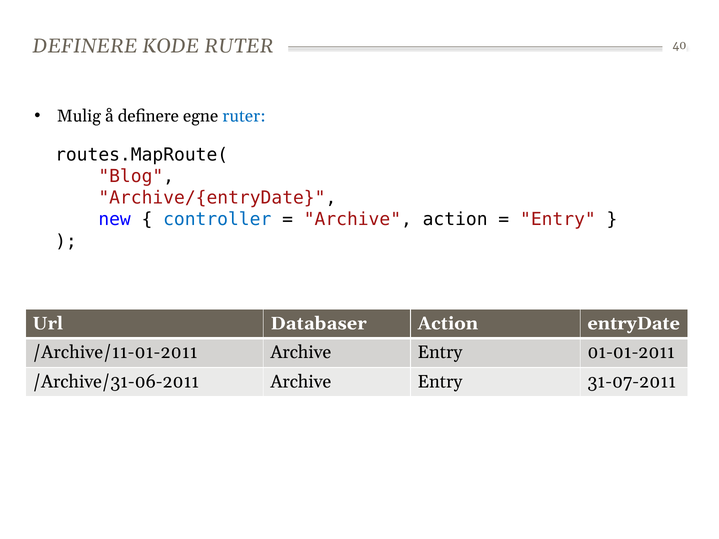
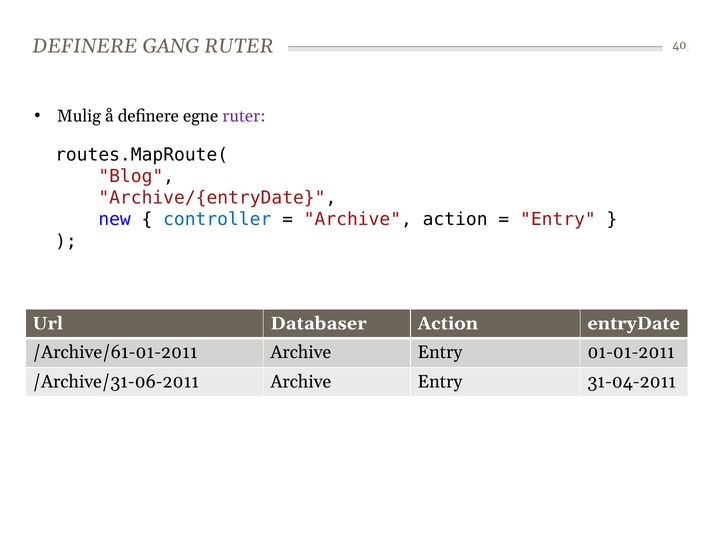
KODE: KODE -> GANG
ruter at (244, 116) colour: blue -> purple
/Archive/11-01-2011: /Archive/11-01-2011 -> /Archive/61-01-2011
31-07-2011: 31-07-2011 -> 31-04-2011
